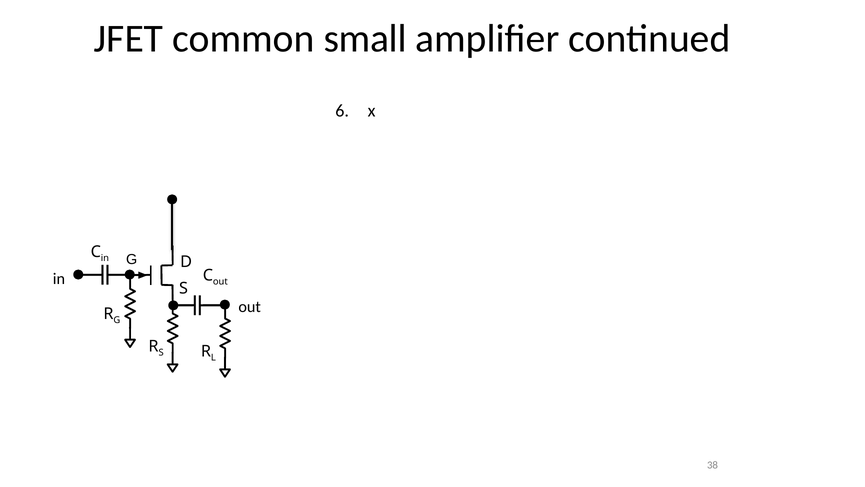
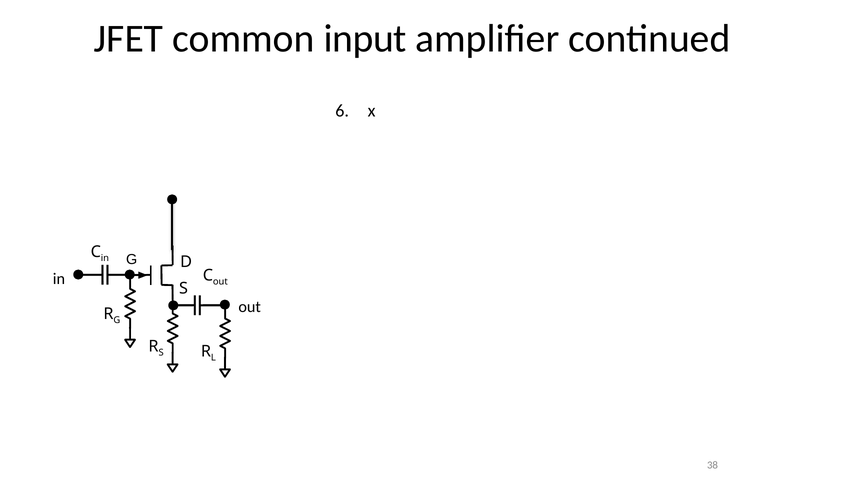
small: small -> input
